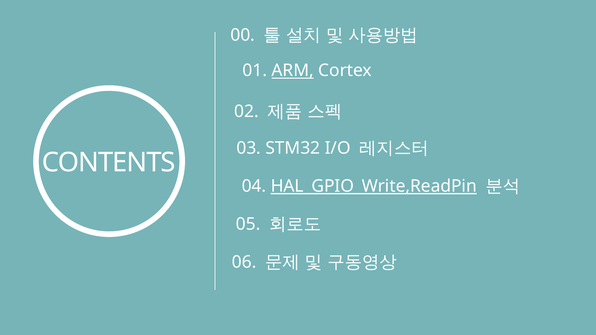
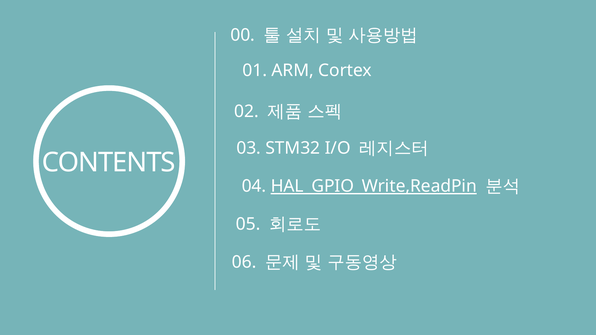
ARM underline: present -> none
